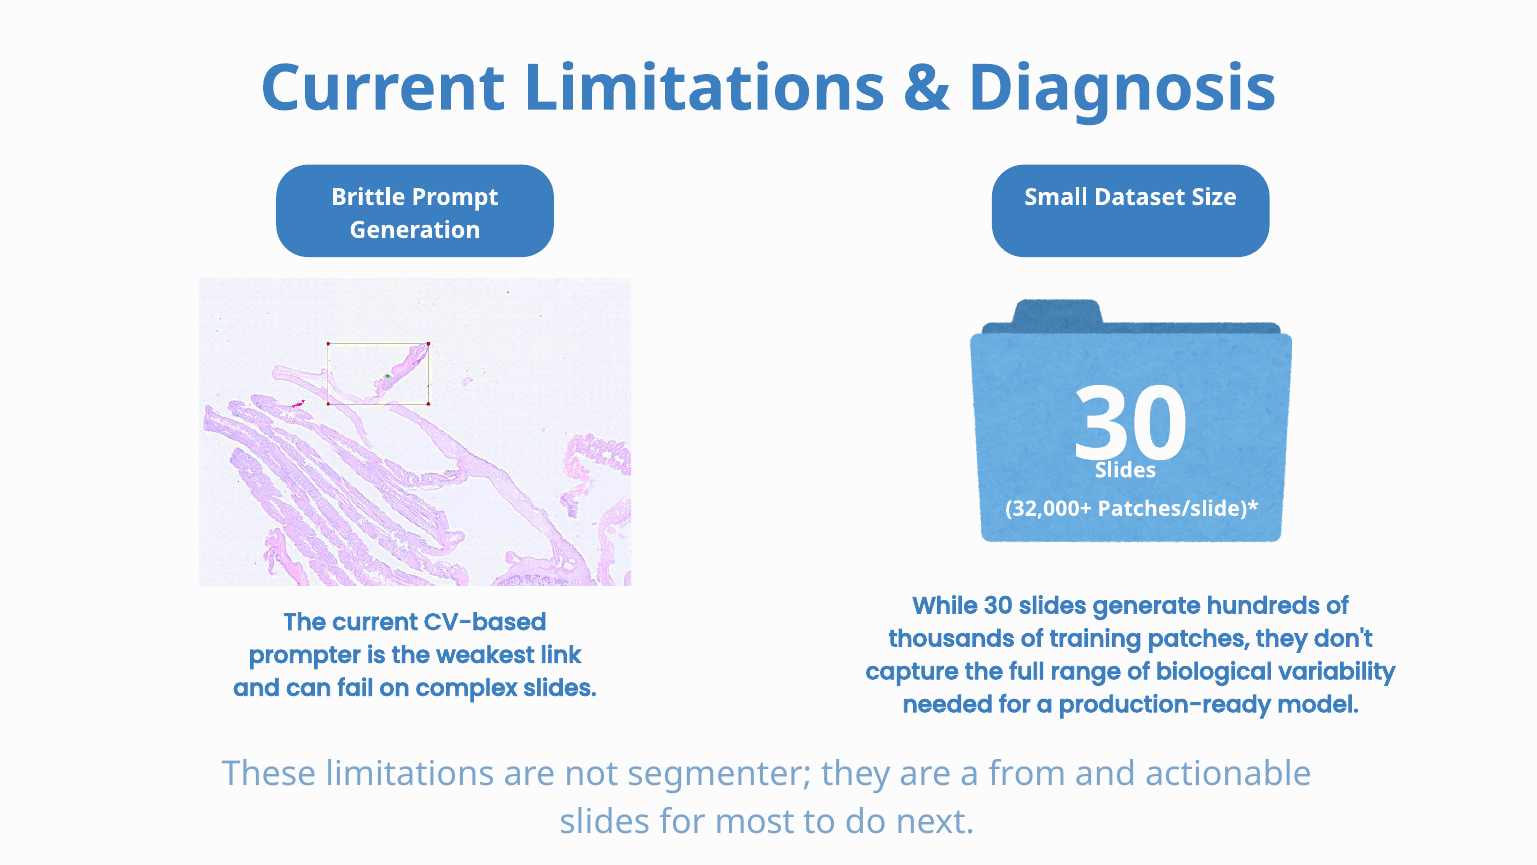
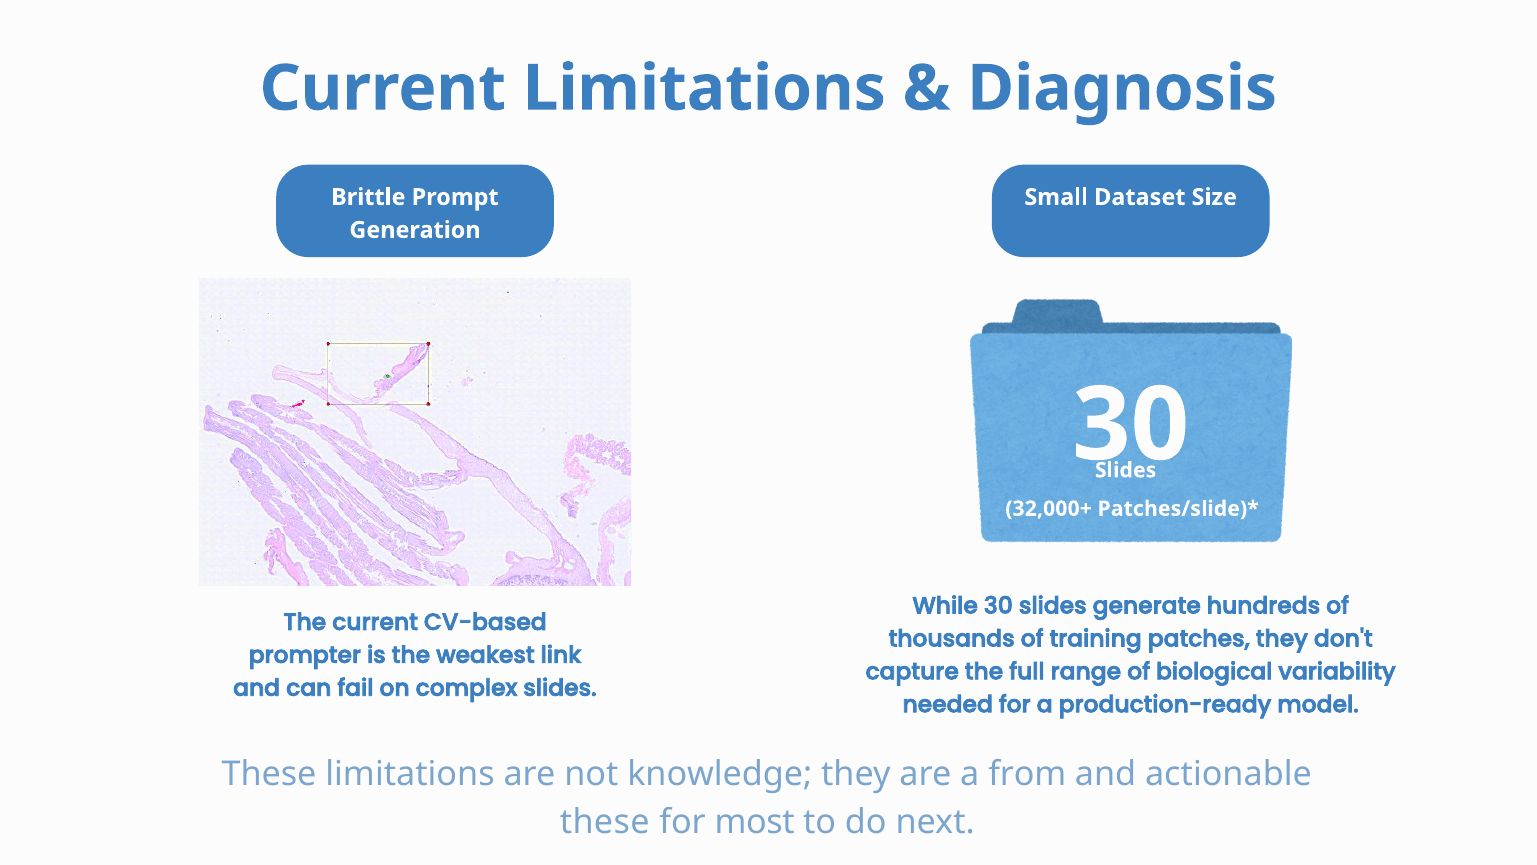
segmenter: segmenter -> knowledge
slides at (605, 822): slides -> these
